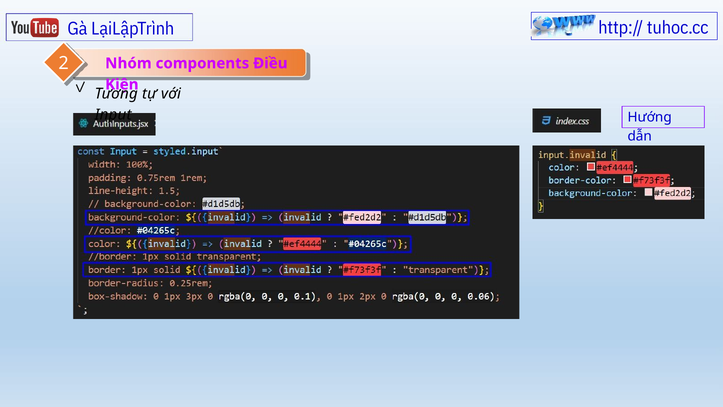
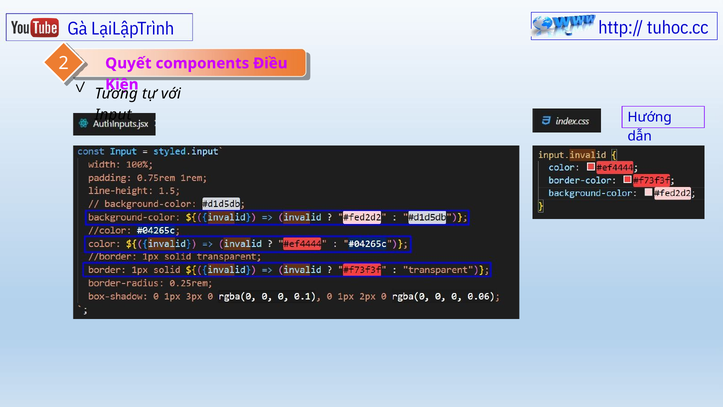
Nhóm: Nhóm -> Quyết
